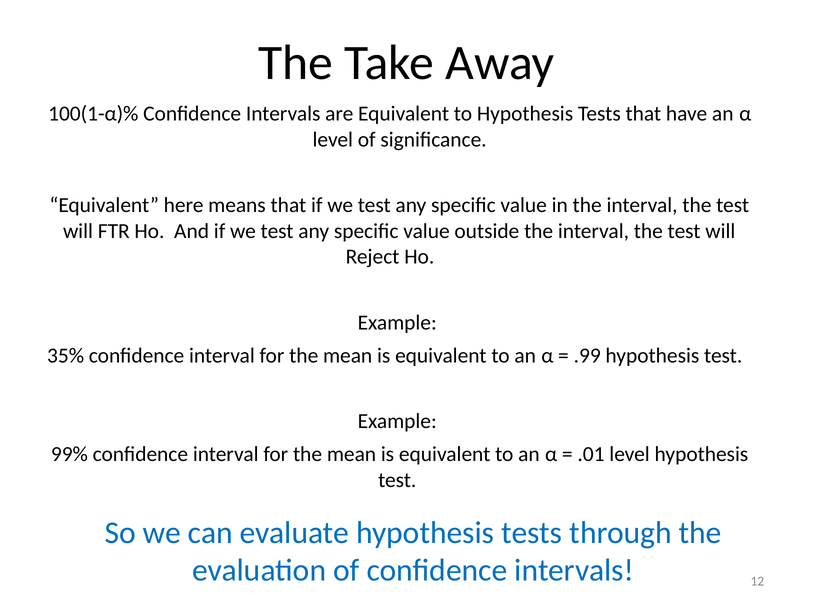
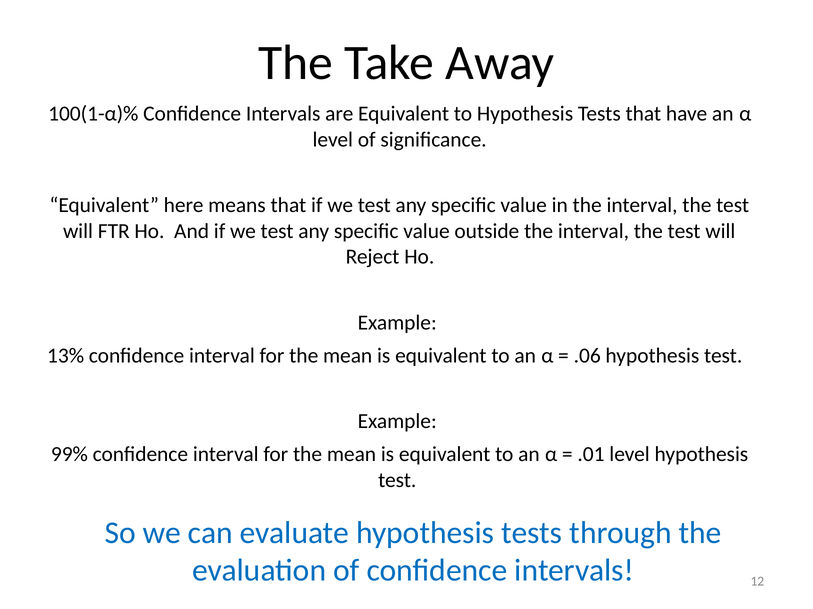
35%: 35% -> 13%
.99: .99 -> .06
